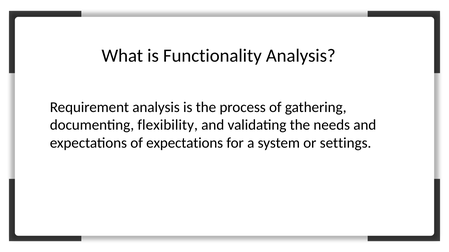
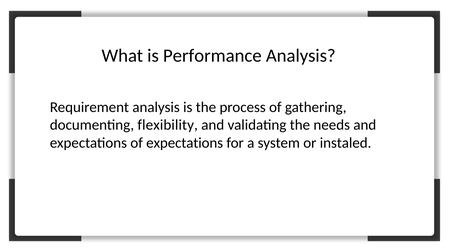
Functionality: Functionality -> Performance
settings: settings -> instaled
